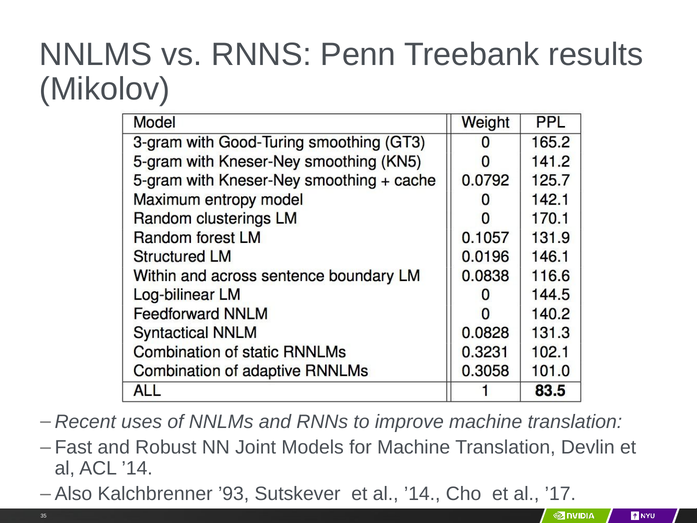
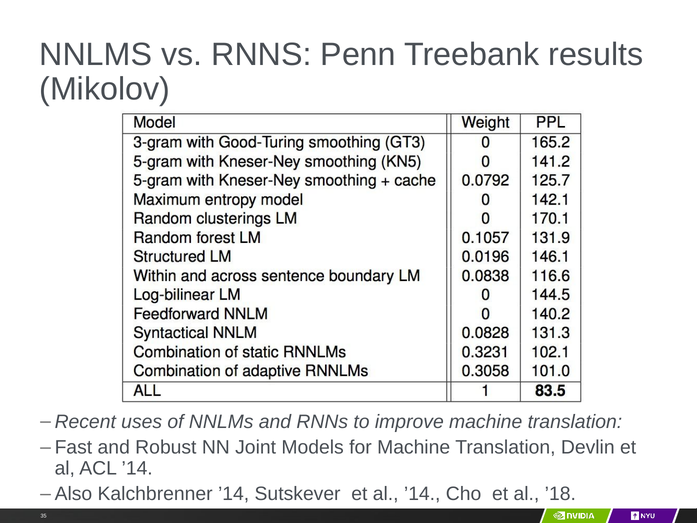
Kalchbrenner ’93: ’93 -> ’14
’17: ’17 -> ’18
